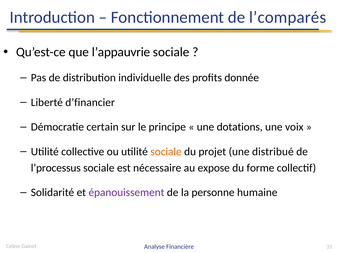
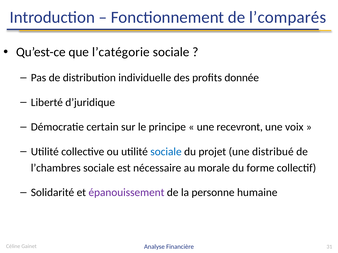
l’appauvrie: l’appauvrie -> l’catégorie
d’financier: d’financier -> d’juridique
dotations: dotations -> recevront
sociale at (166, 152) colour: orange -> blue
l’processus: l’processus -> l’chambres
expose: expose -> morale
